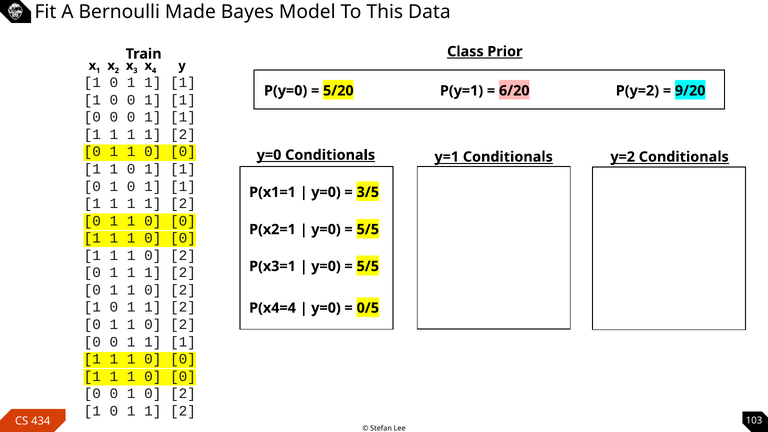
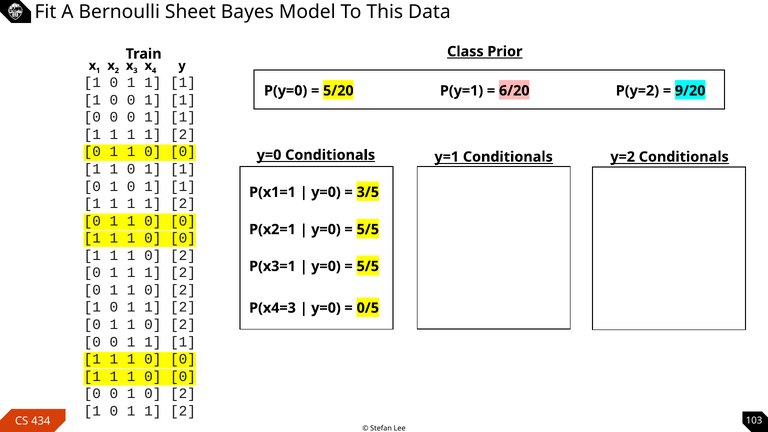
Made: Made -> Sheet
P(x4=4: P(x4=4 -> P(x4=3
